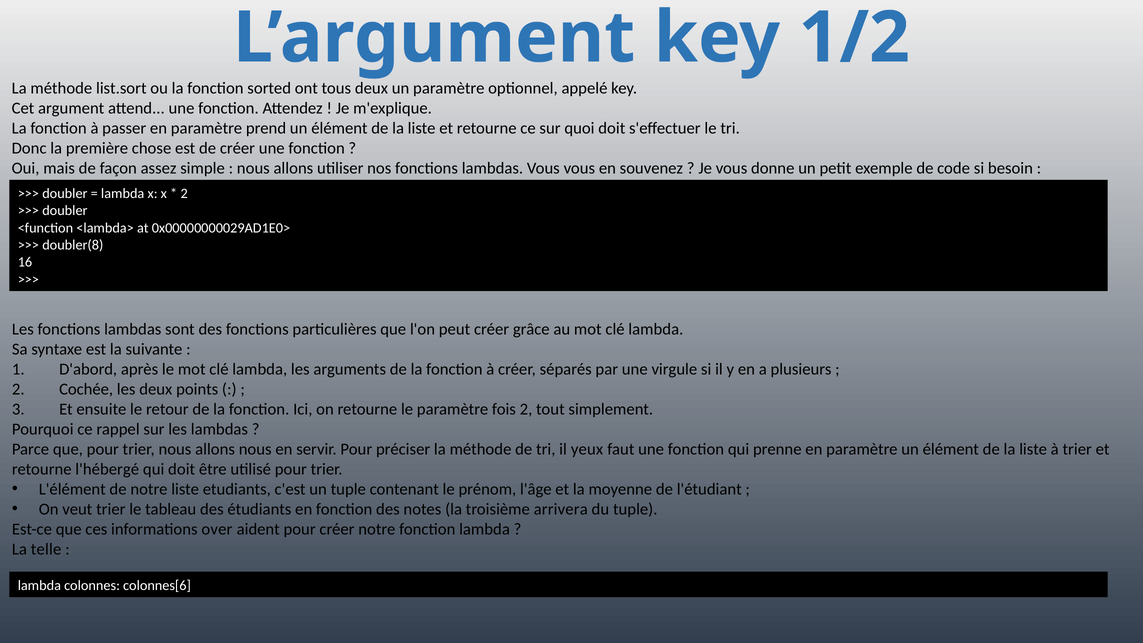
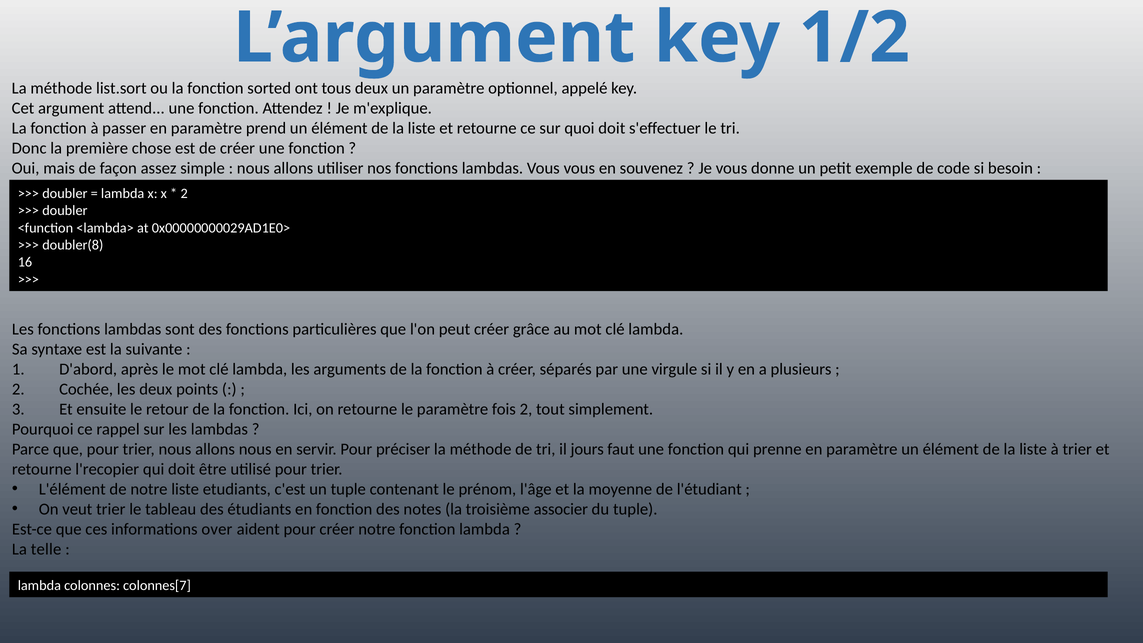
yeux: yeux -> jours
l'hébergé: l'hébergé -> l'recopier
arrivera: arrivera -> associer
colonnes[6: colonnes[6 -> colonnes[7
